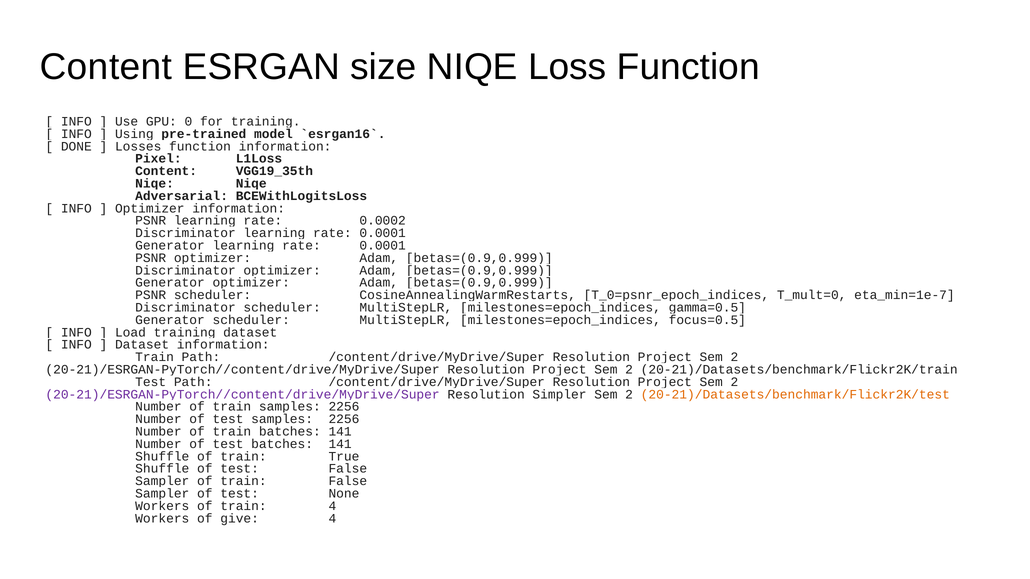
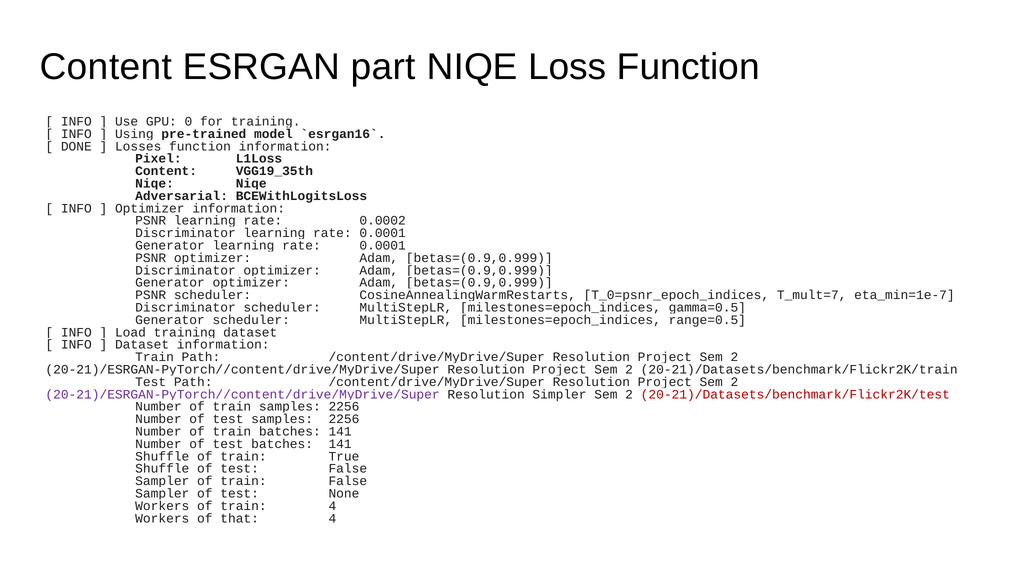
size: size -> part
T_mult=0: T_mult=0 -> T_mult=7
focus=0.5: focus=0.5 -> range=0.5
20-21)/Datasets/benchmark/Flickr2K/test colour: orange -> red
give: give -> that
